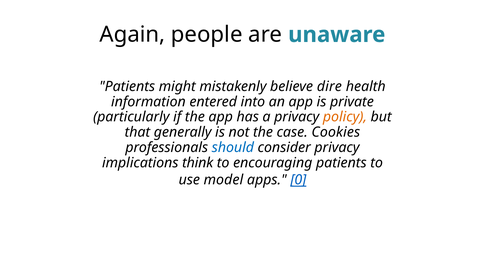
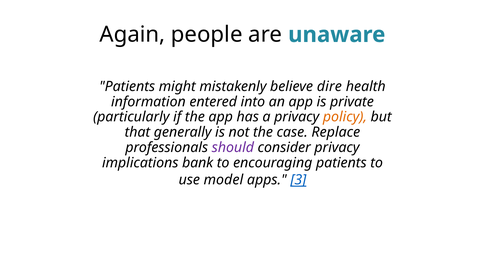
Cookies: Cookies -> Replace
should colour: blue -> purple
think: think -> bank
0: 0 -> 3
